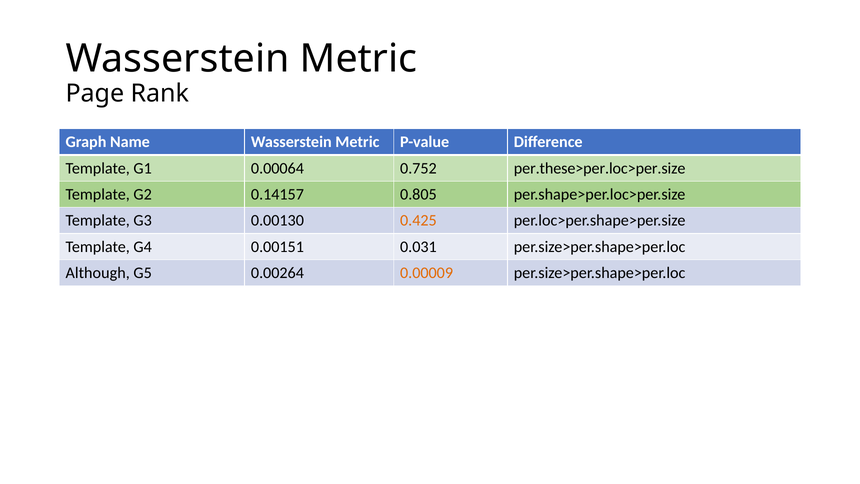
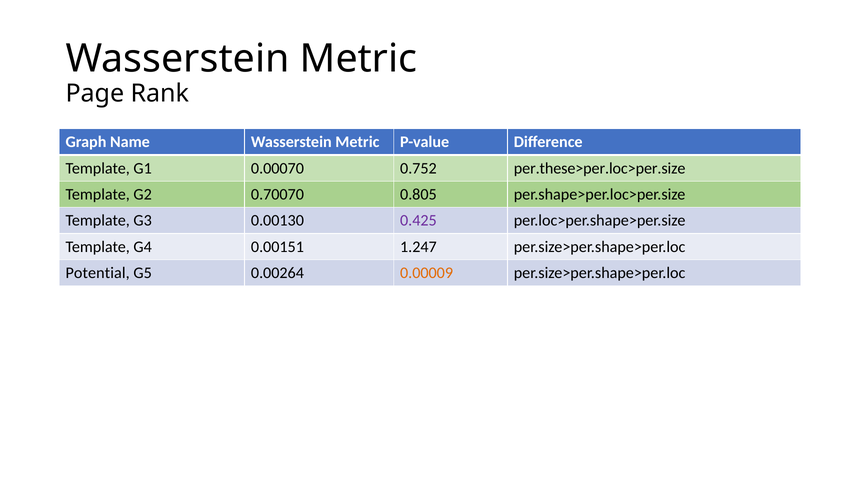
0.00064: 0.00064 -> 0.00070
0.14157: 0.14157 -> 0.70070
0.425 colour: orange -> purple
0.031: 0.031 -> 1.247
Although: Although -> Potential
